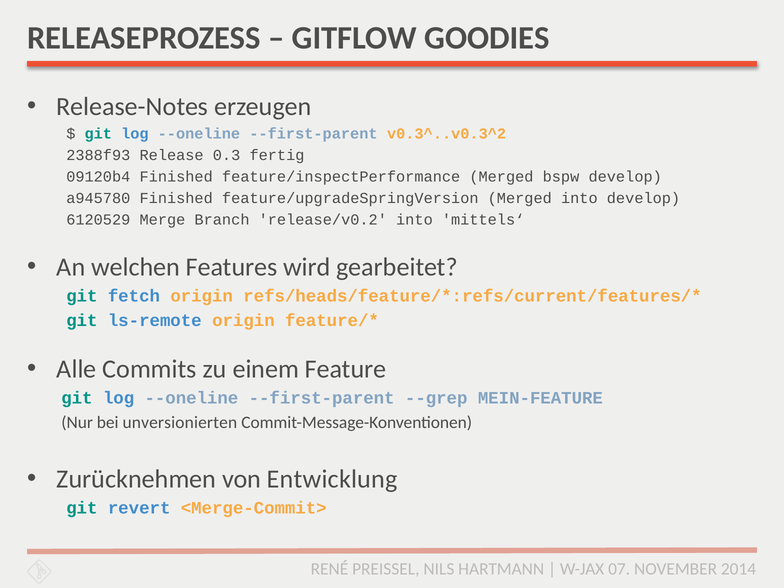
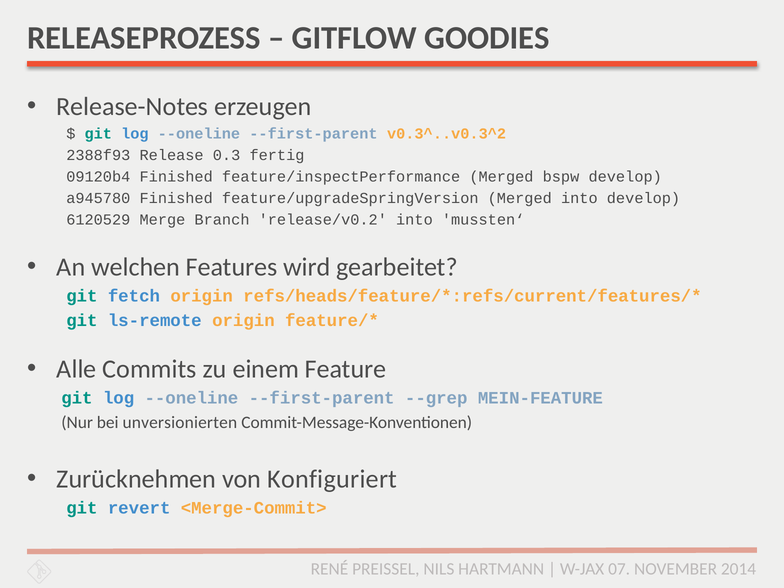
mittels‘: mittels‘ -> mussten‘
Entwicklung: Entwicklung -> Konfiguriert
